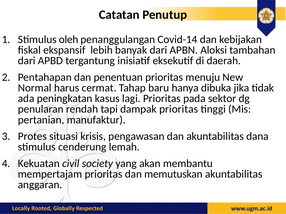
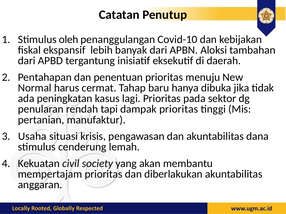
Covid-14: Covid-14 -> Covid-10
Protes: Protes -> Usaha
memutuskan: memutuskan -> diberlakukan
